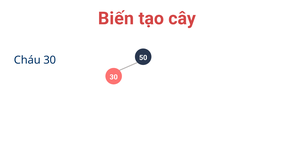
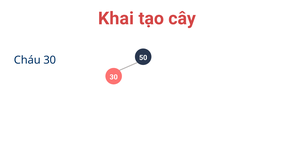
Biến: Biến -> Khai
